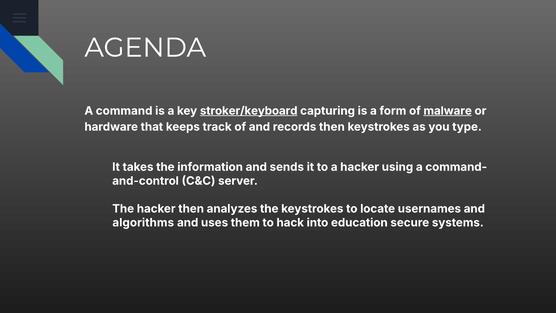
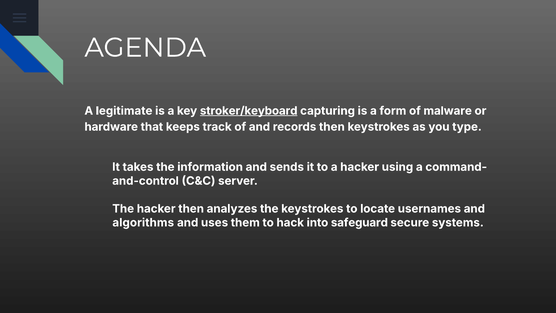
command: command -> legitimate
malware underline: present -> none
education: education -> safeguard
